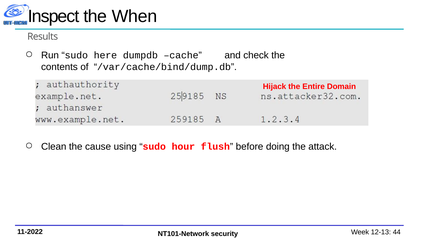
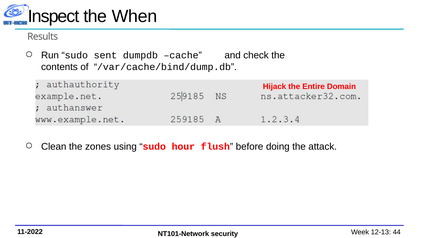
here: here -> sent
cause: cause -> zones
